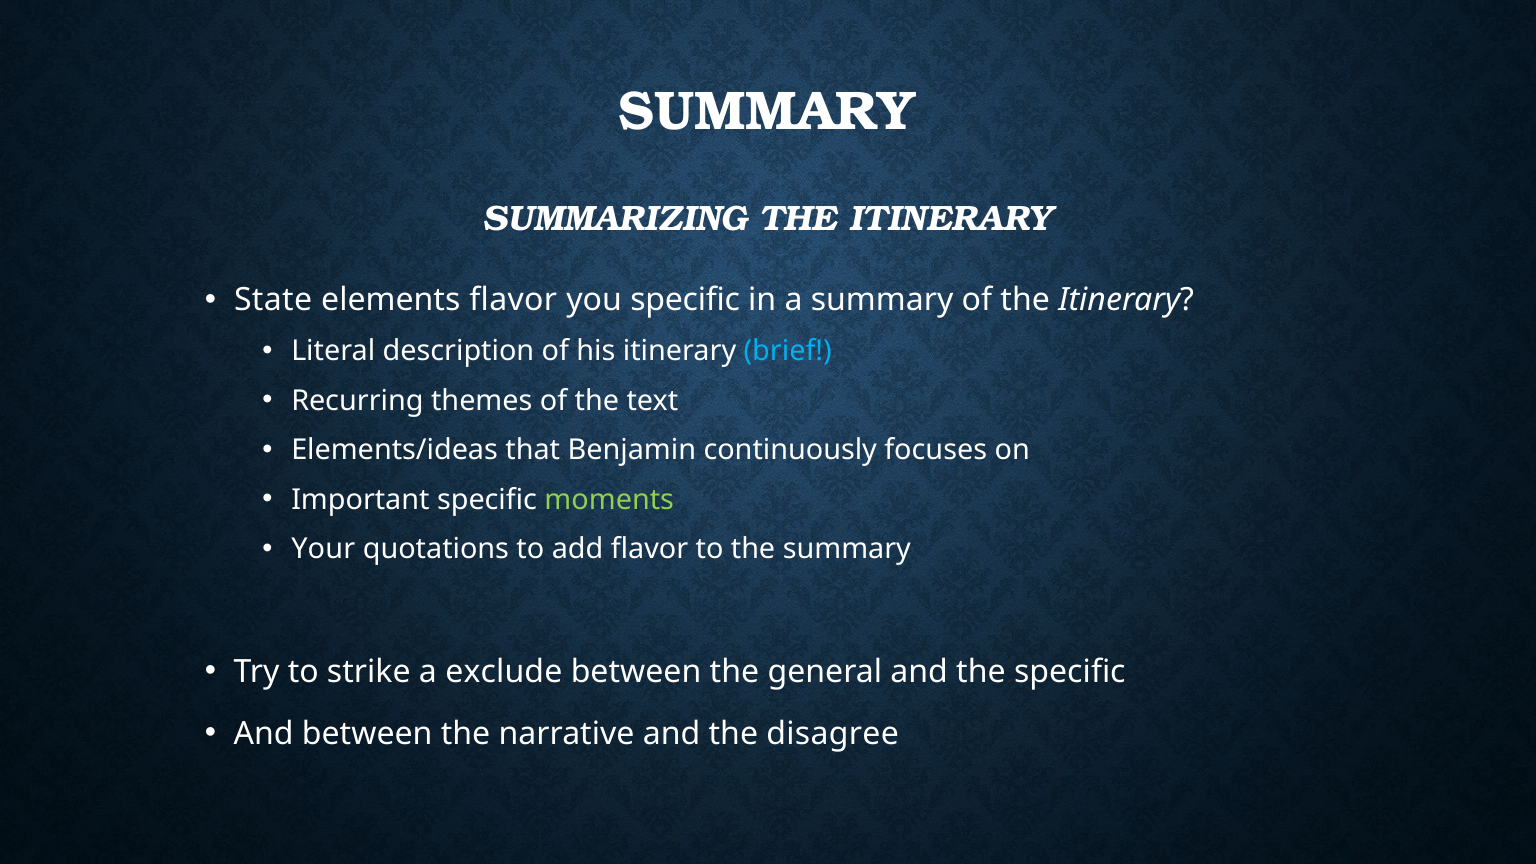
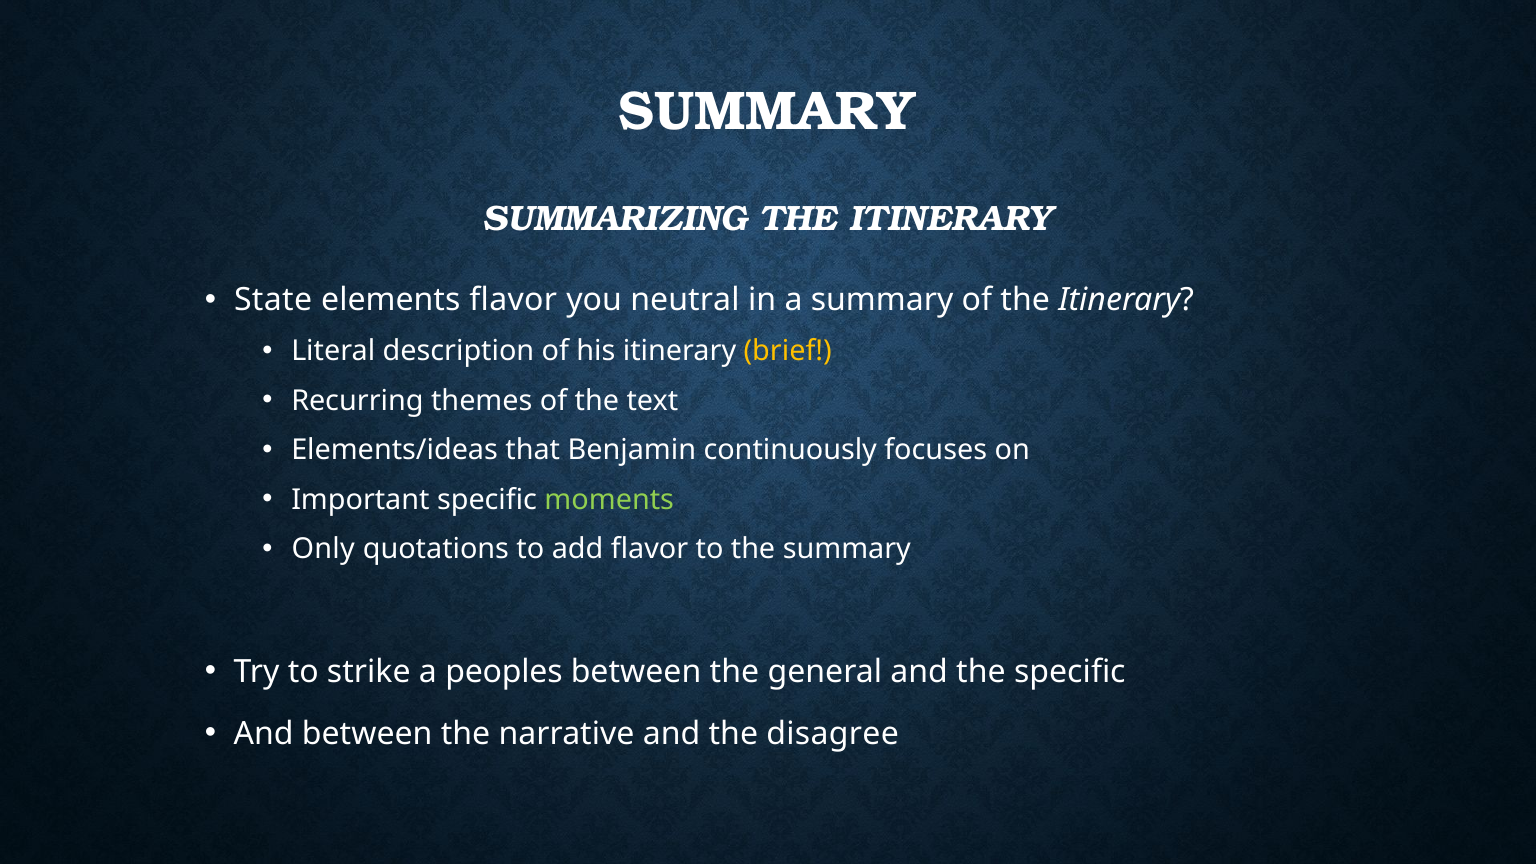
you specific: specific -> neutral
brief colour: light blue -> yellow
Your: Your -> Only
exclude: exclude -> peoples
